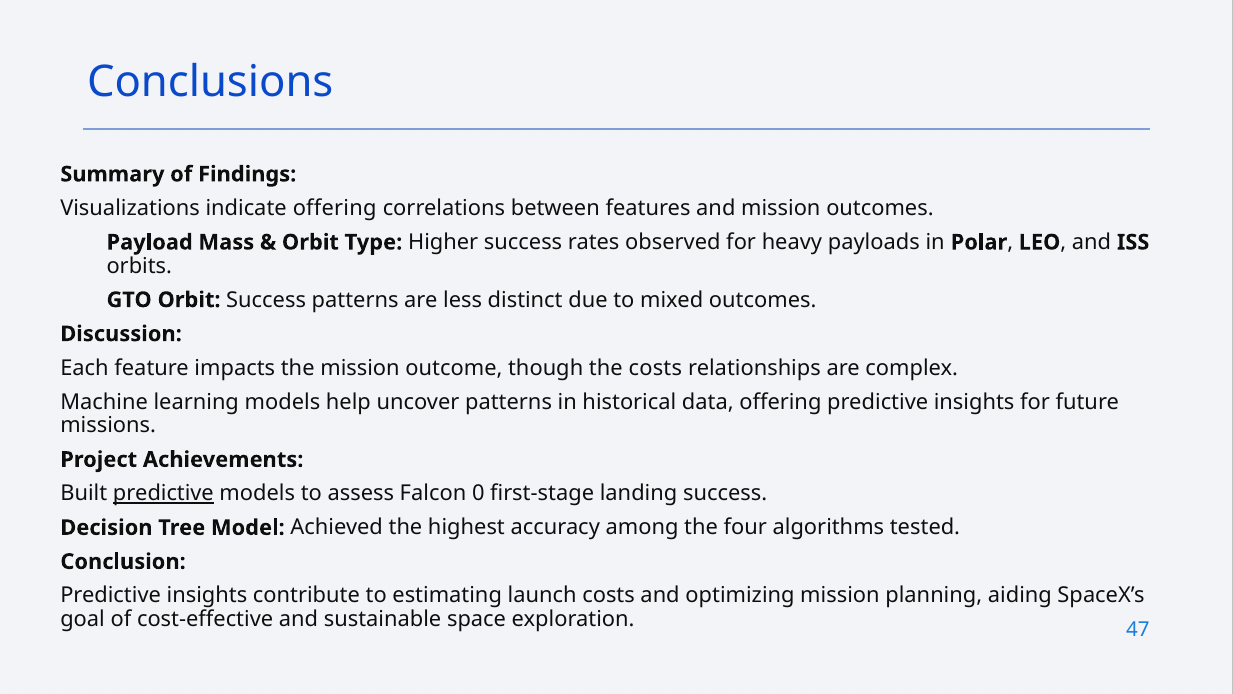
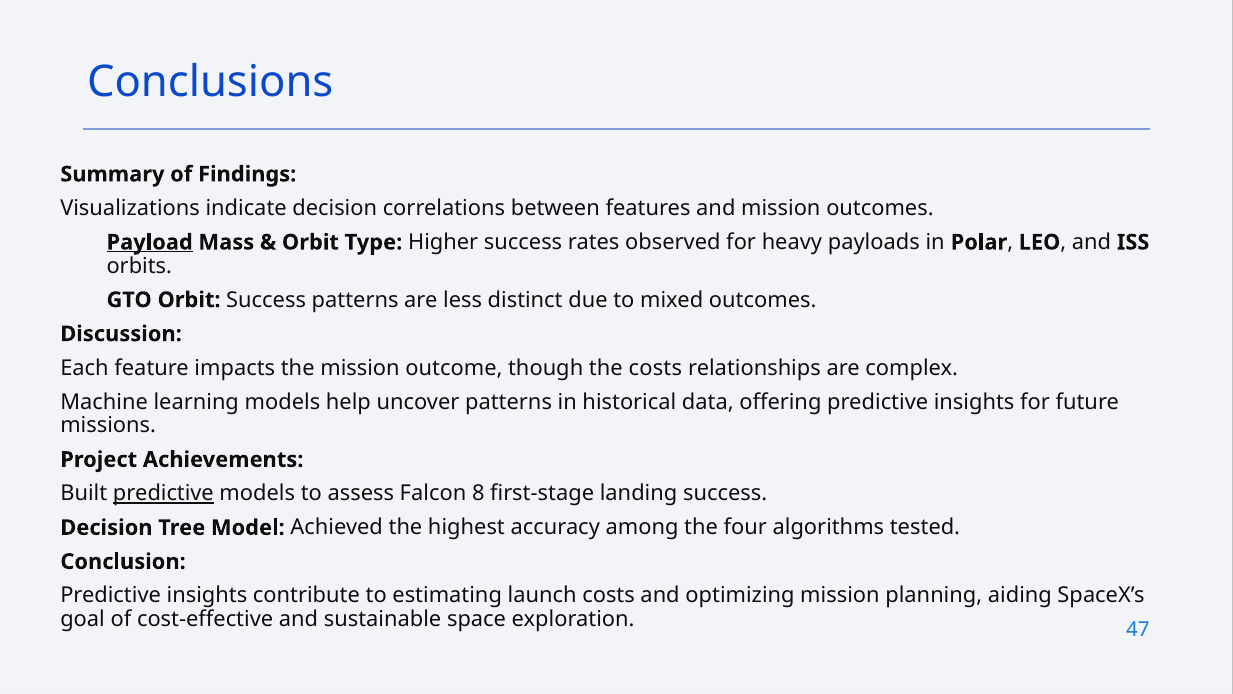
indicate offering: offering -> decision
Payload underline: none -> present
0: 0 -> 8
